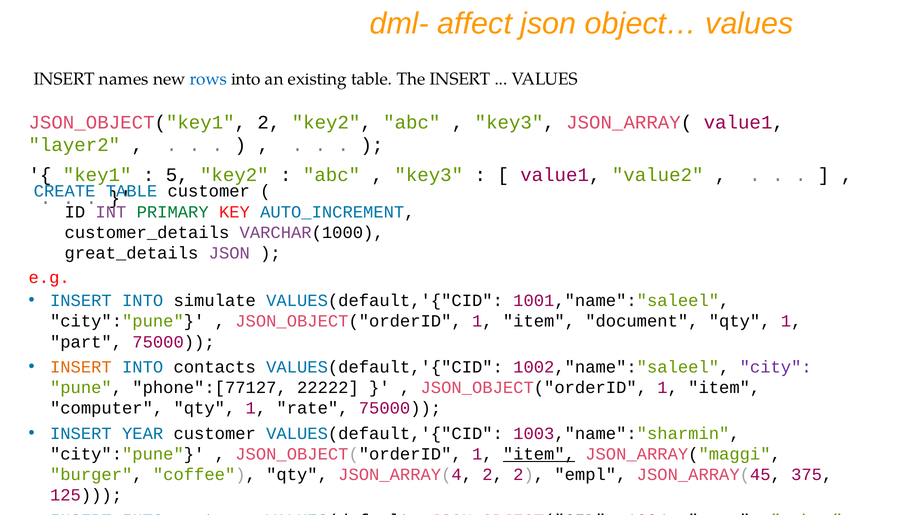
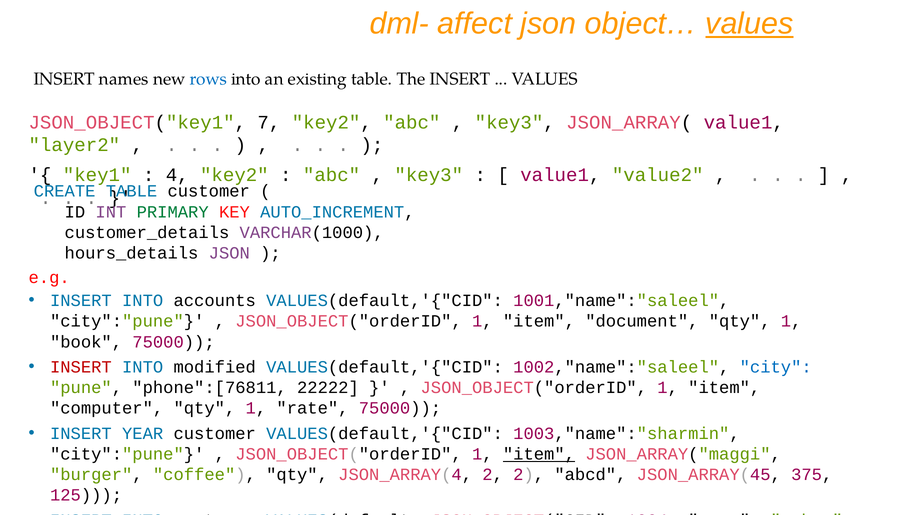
values at (749, 24) underline: none -> present
JSON_OBJECT("key1 2: 2 -> 7
5: 5 -> 4
great_details: great_details -> hours_details
simulate: simulate -> accounts
part: part -> book
INSERT at (81, 367) colour: orange -> red
contacts: contacts -> modified
city colour: purple -> blue
phone":[77127: phone":[77127 -> phone":[76811
empl: empl -> abcd
